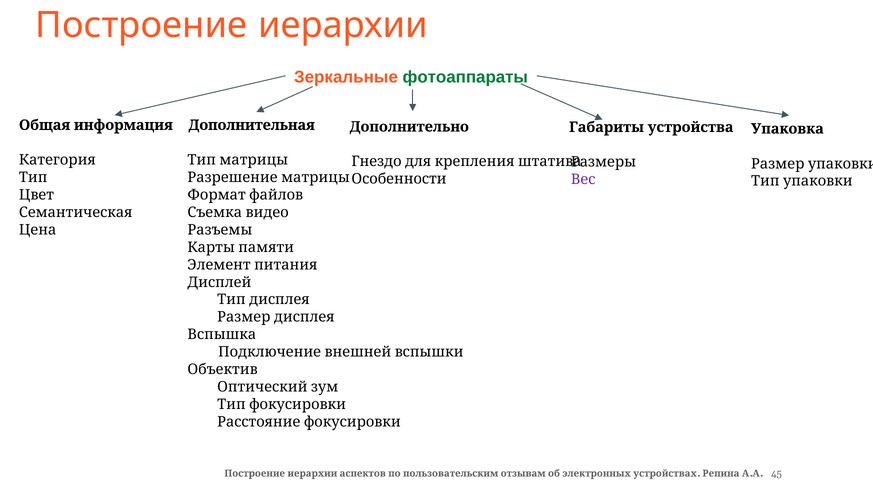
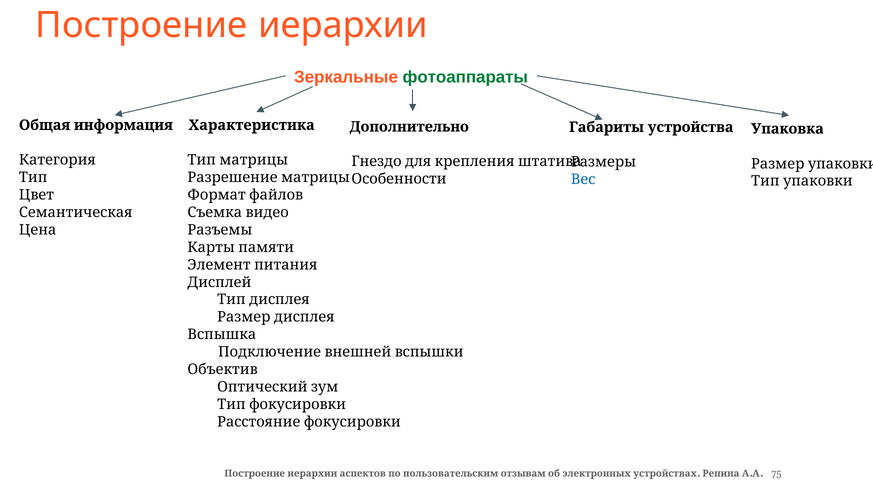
Дополнительная: Дополнительная -> Характеристика
Вес colour: purple -> blue
45: 45 -> 75
